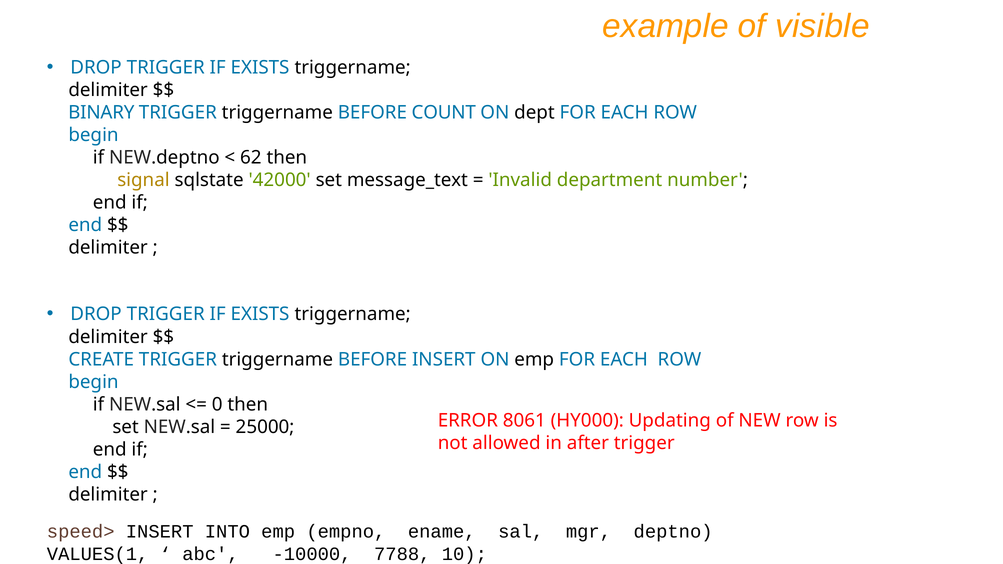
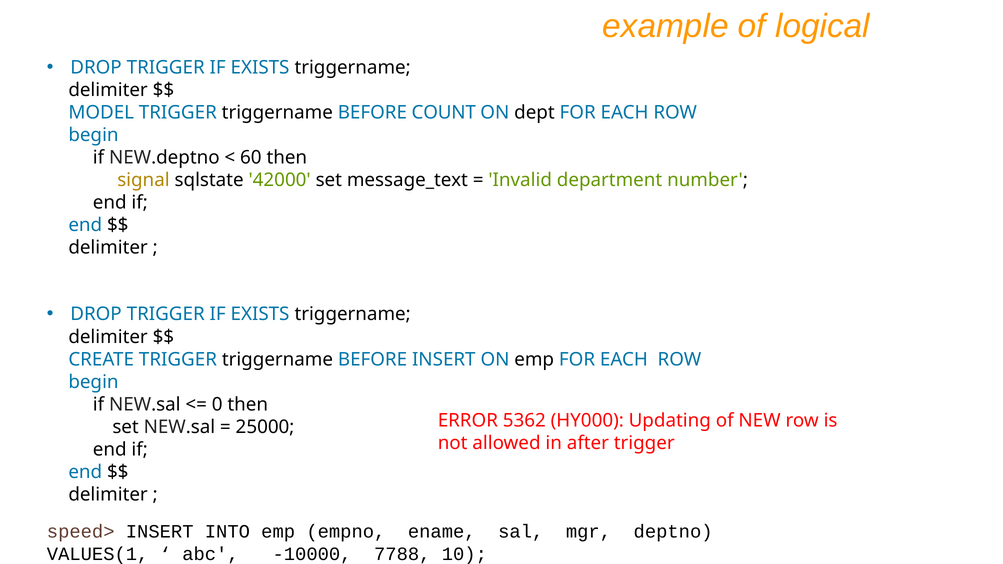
visible: visible -> logical
BINARY: BINARY -> MODEL
62: 62 -> 60
8061: 8061 -> 5362
